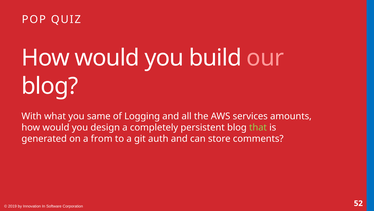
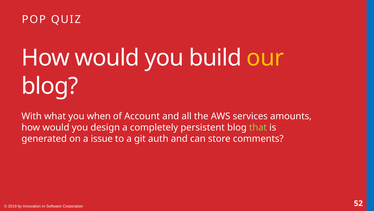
our colour: pink -> yellow
same: same -> when
Logging: Logging -> Account
from: from -> issue
